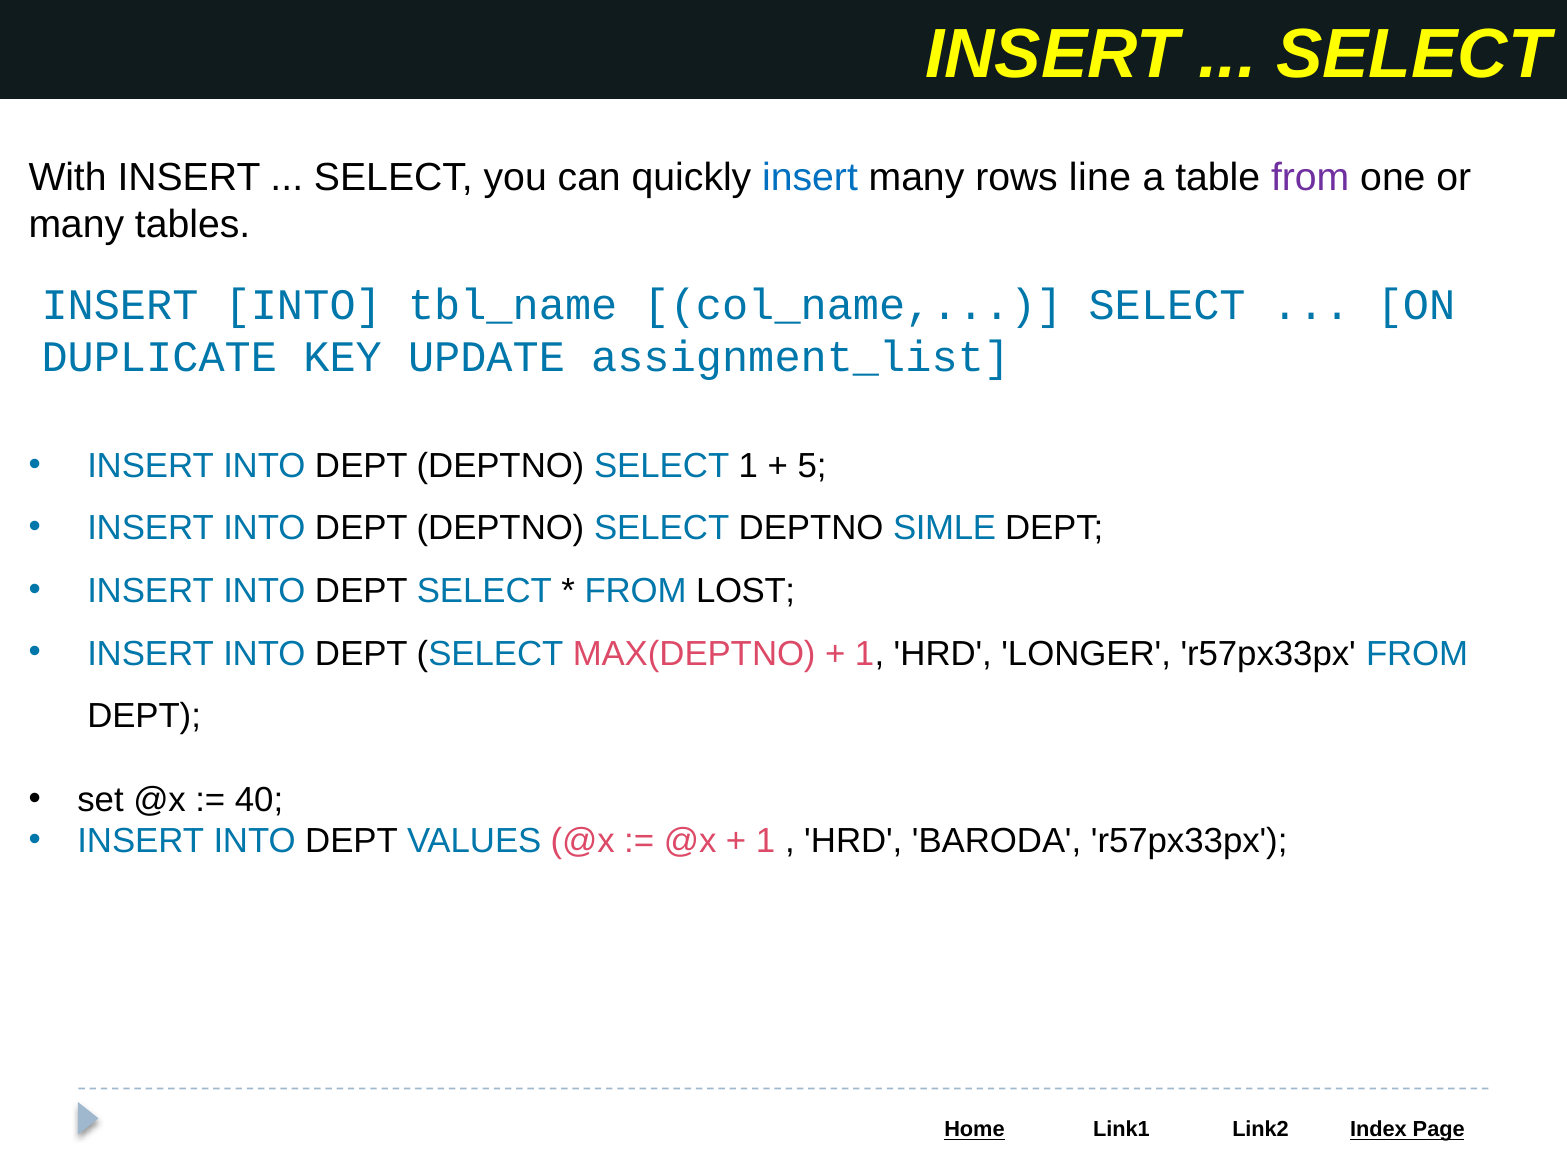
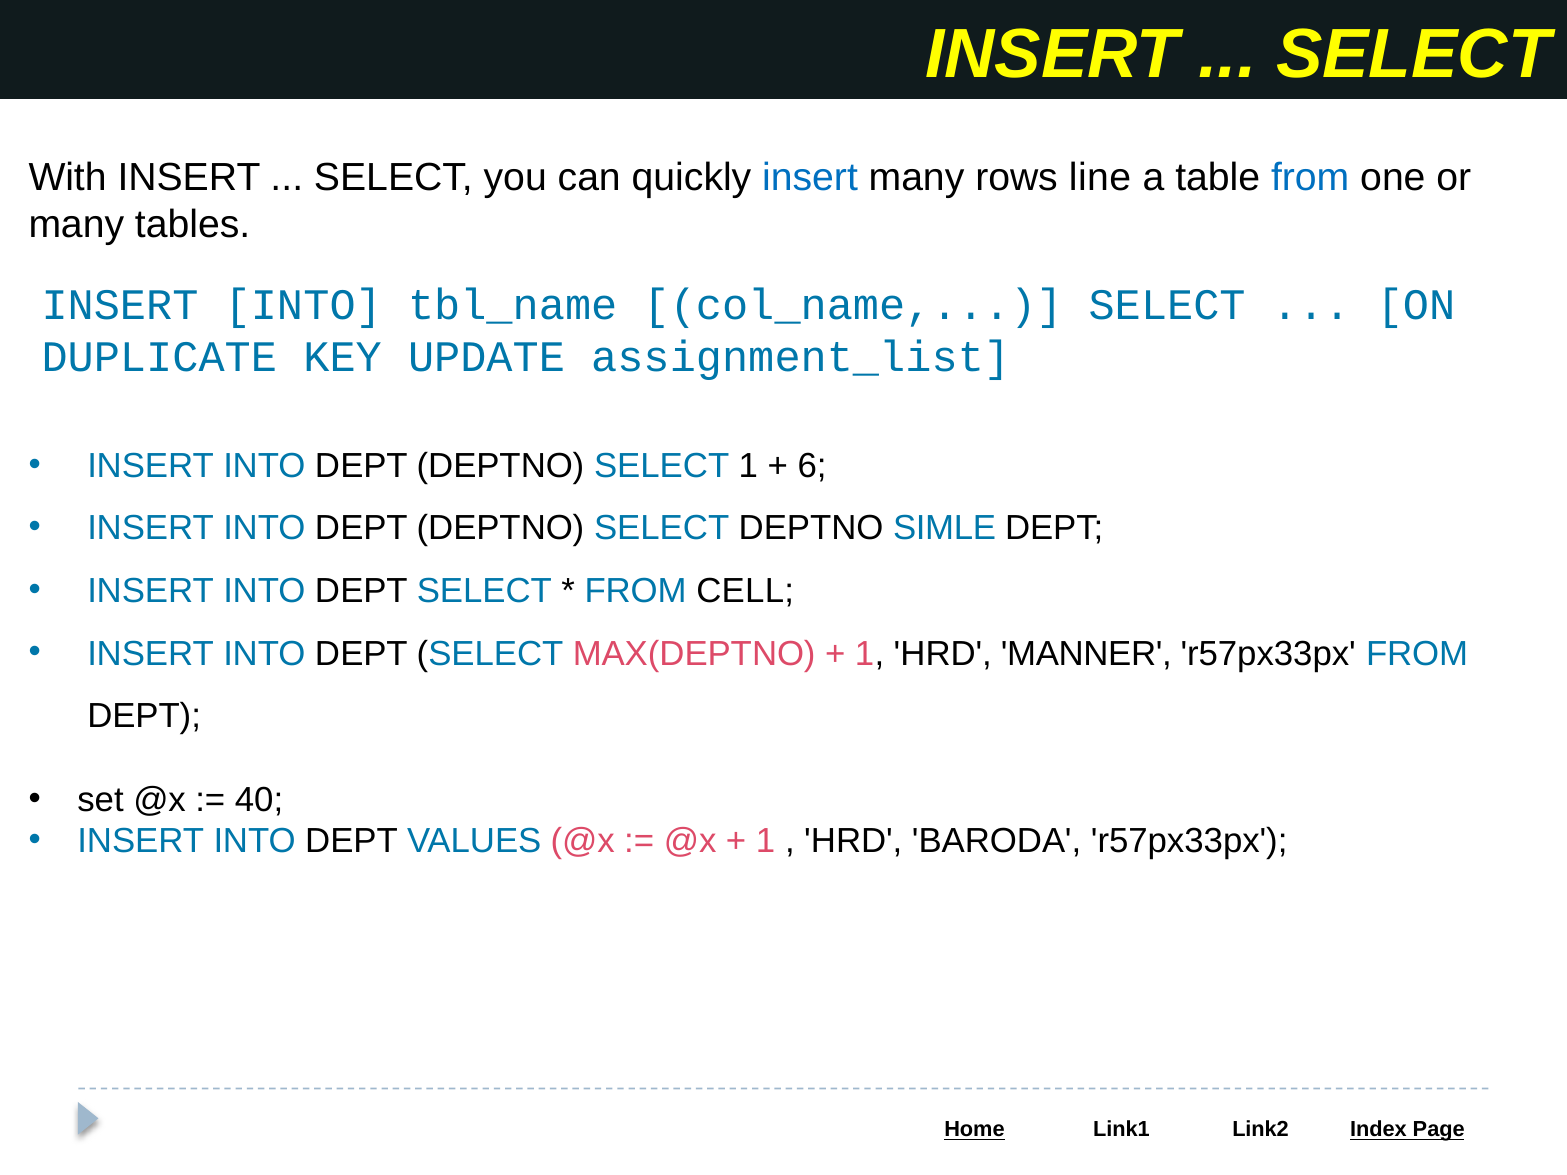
from at (1310, 178) colour: purple -> blue
5: 5 -> 6
LOST: LOST -> CELL
LONGER: LONGER -> MANNER
